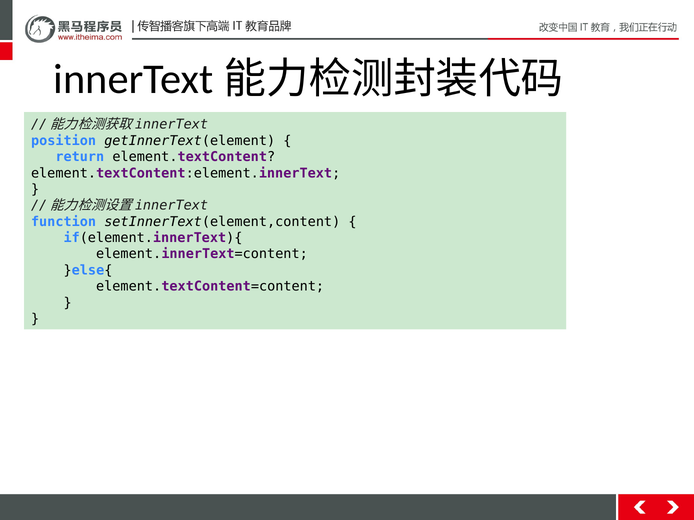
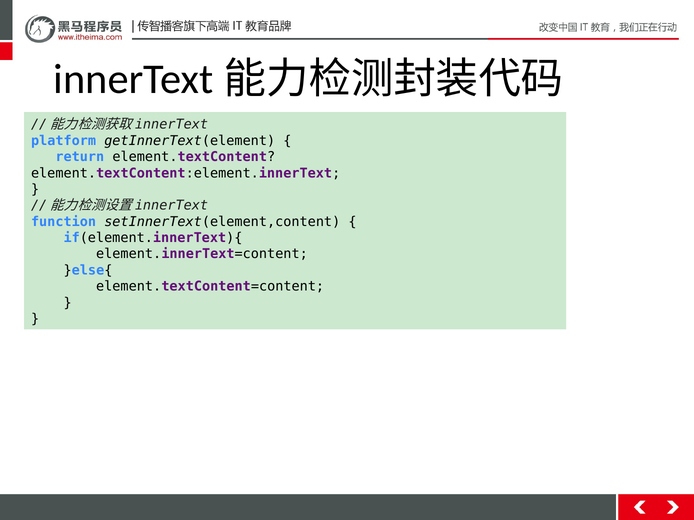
position: position -> platform
